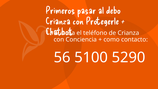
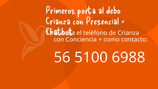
pasar: pasar -> porta
Protegerle: Protegerle -> Presencial
5290: 5290 -> 6988
